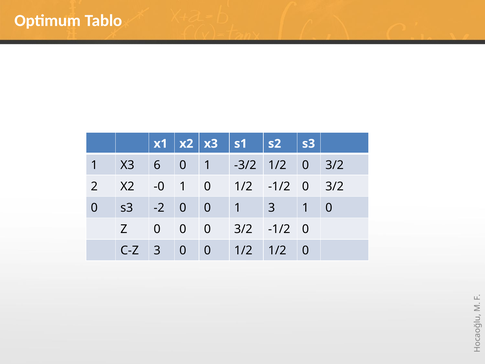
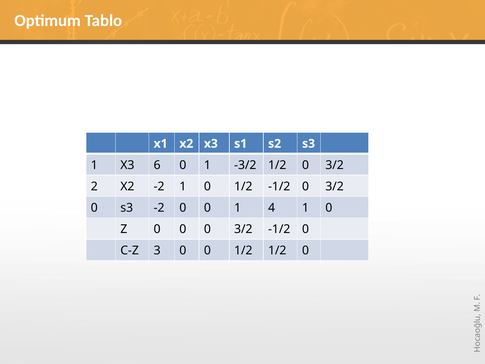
X2 -0: -0 -> -2
1 3: 3 -> 4
